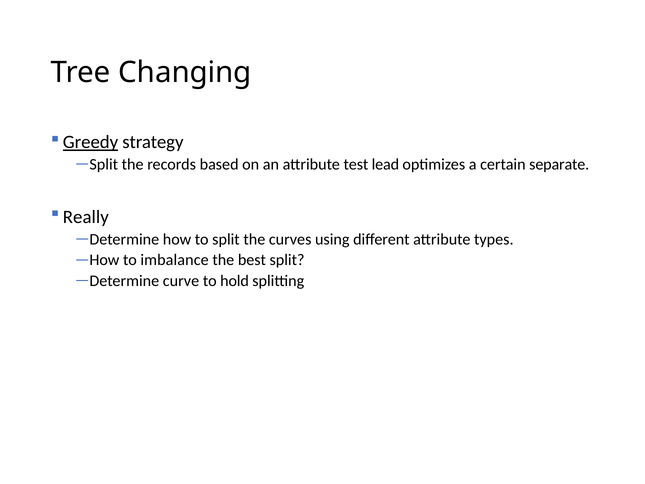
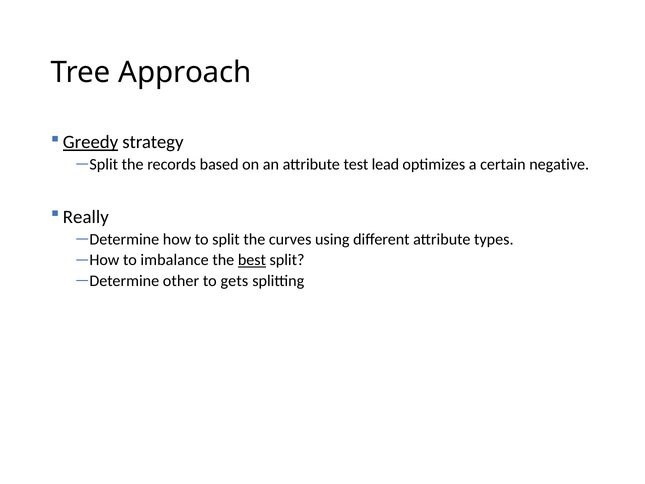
Changing: Changing -> Approach
separate: separate -> negative
best underline: none -> present
curve: curve -> other
hold: hold -> gets
